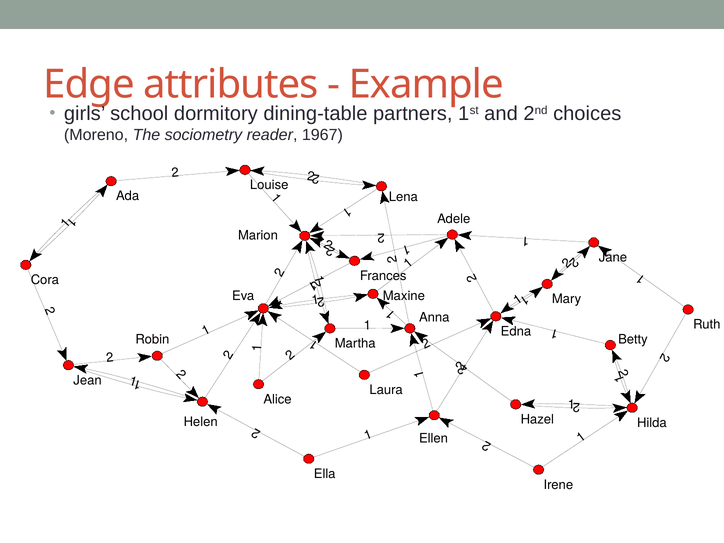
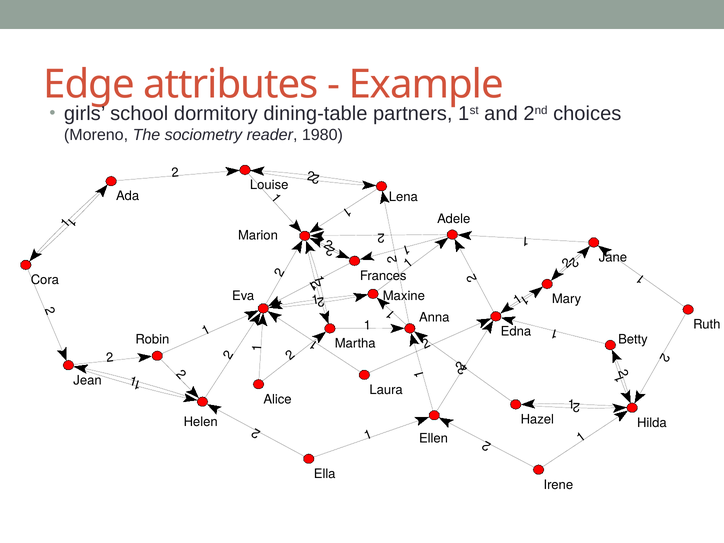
1967: 1967 -> 1980
